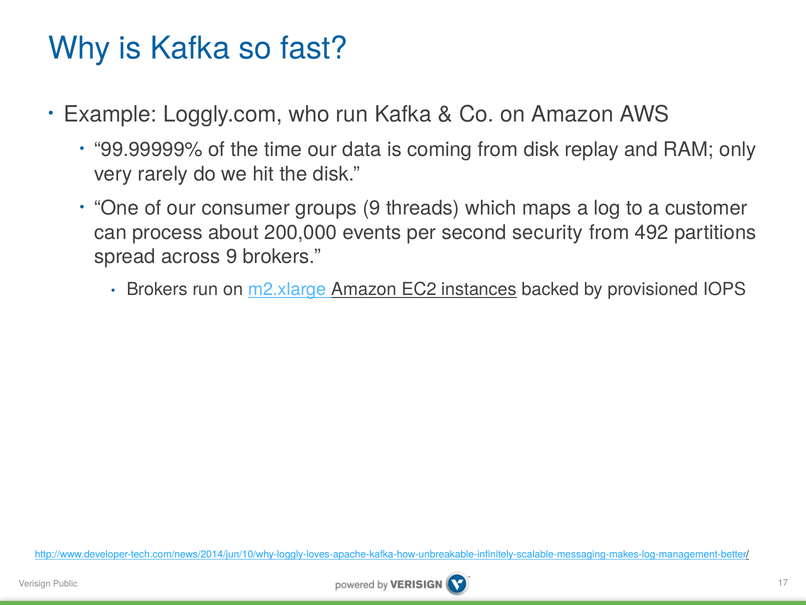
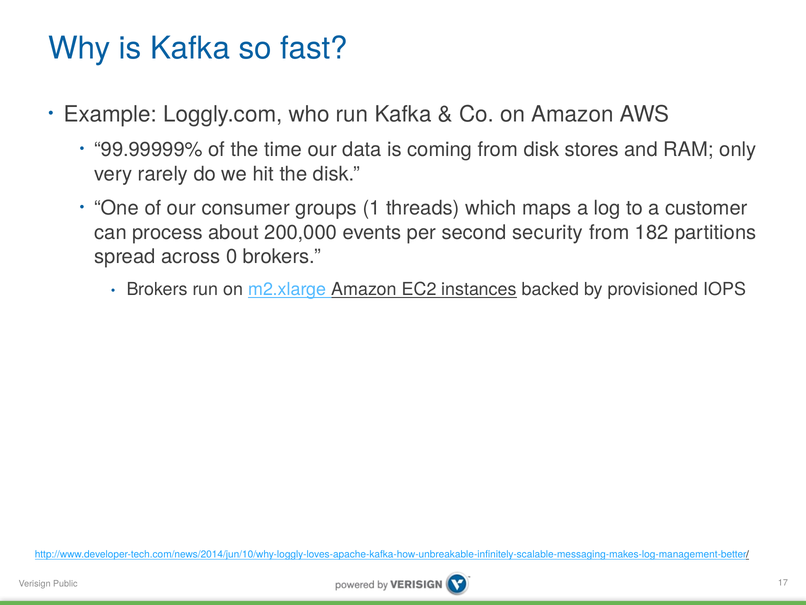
replay: replay -> stores
groups 9: 9 -> 1
492: 492 -> 182
across 9: 9 -> 0
